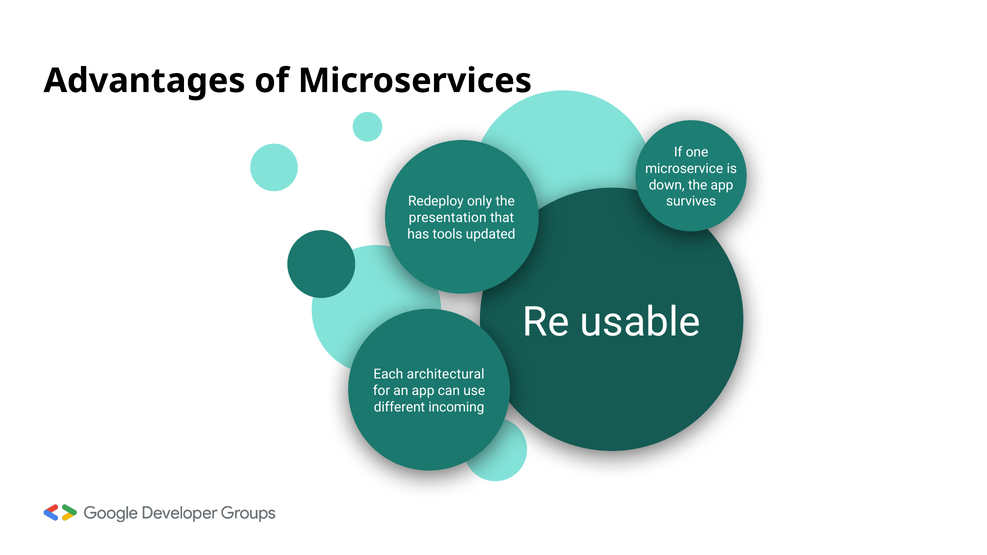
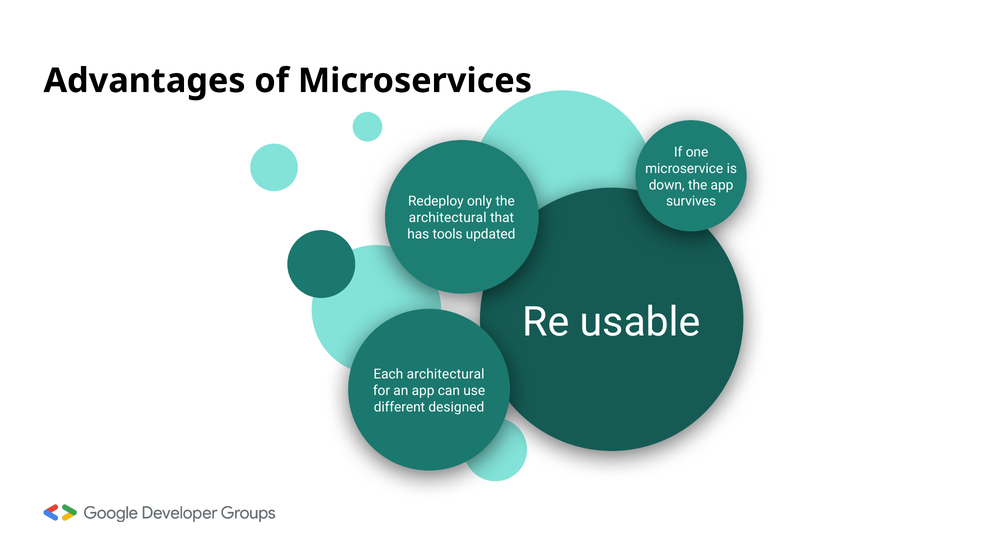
presentation at (448, 218): presentation -> architectural
incoming: incoming -> designed
